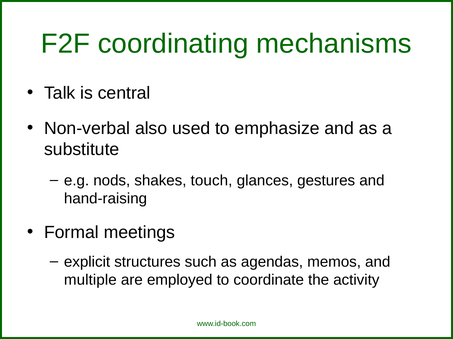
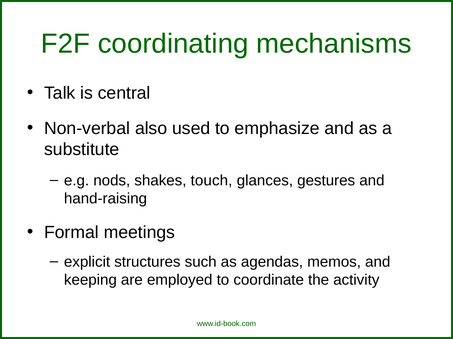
multiple: multiple -> keeping
